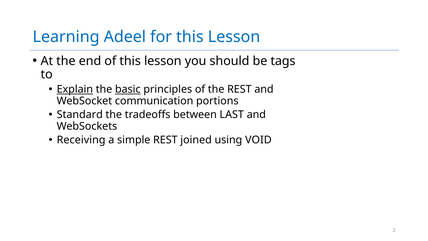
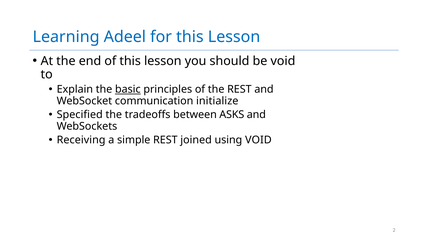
be tags: tags -> void
Explain underline: present -> none
portions: portions -> initialize
Standard: Standard -> Specified
LAST: LAST -> ASKS
